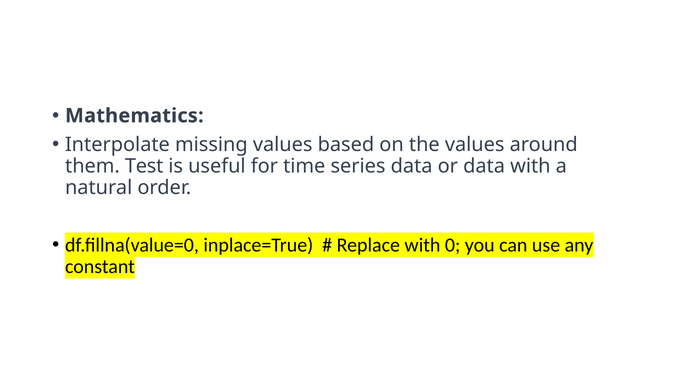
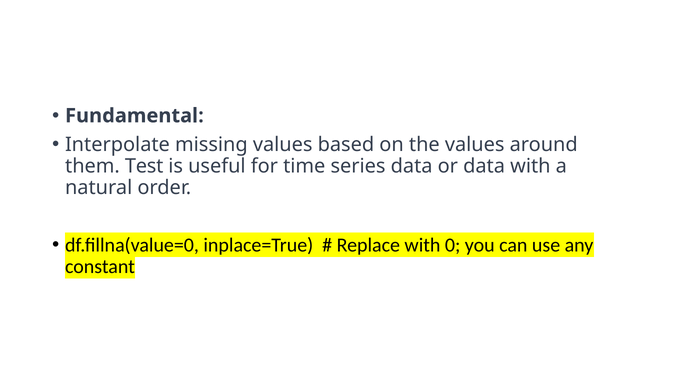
Mathematics: Mathematics -> Fundamental
